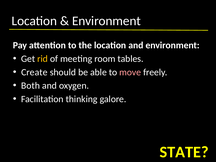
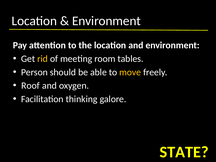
Create: Create -> Person
move colour: pink -> yellow
Both: Both -> Roof
